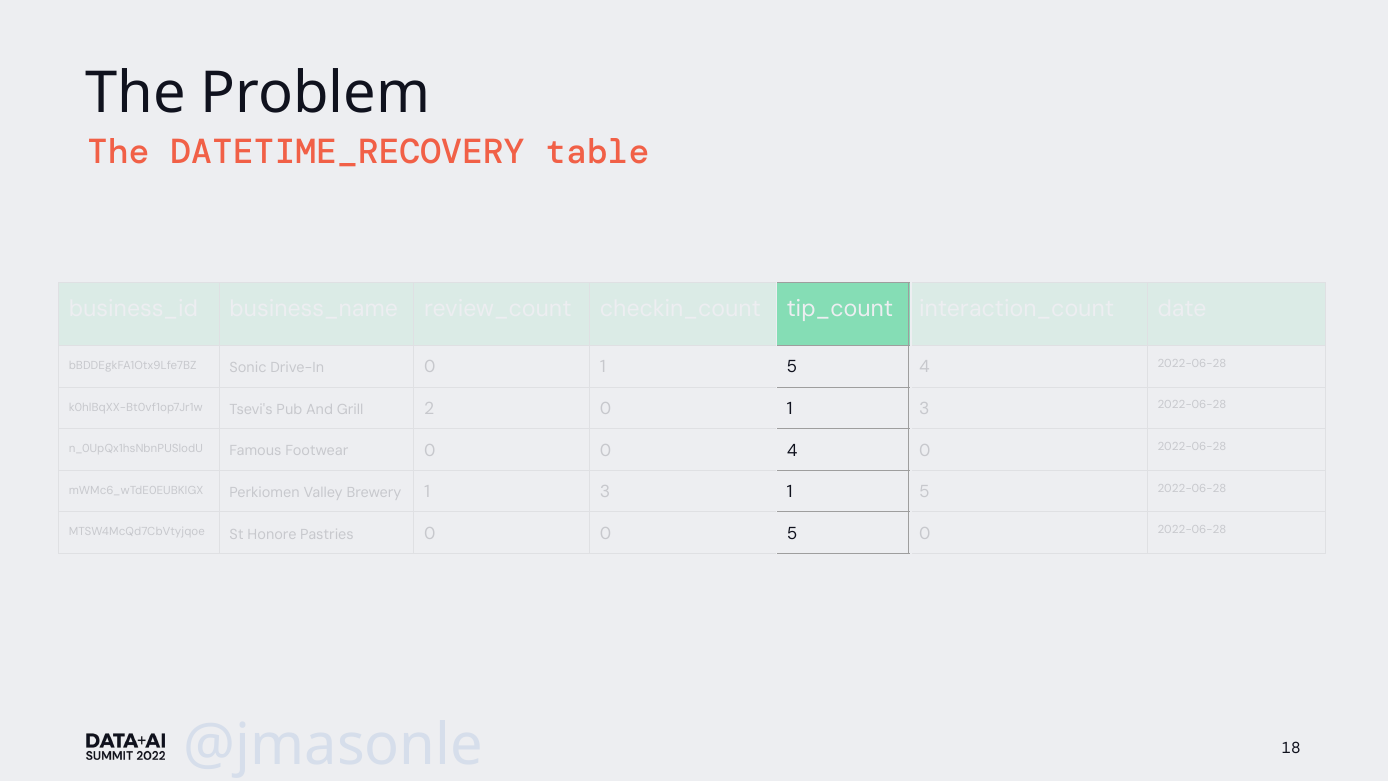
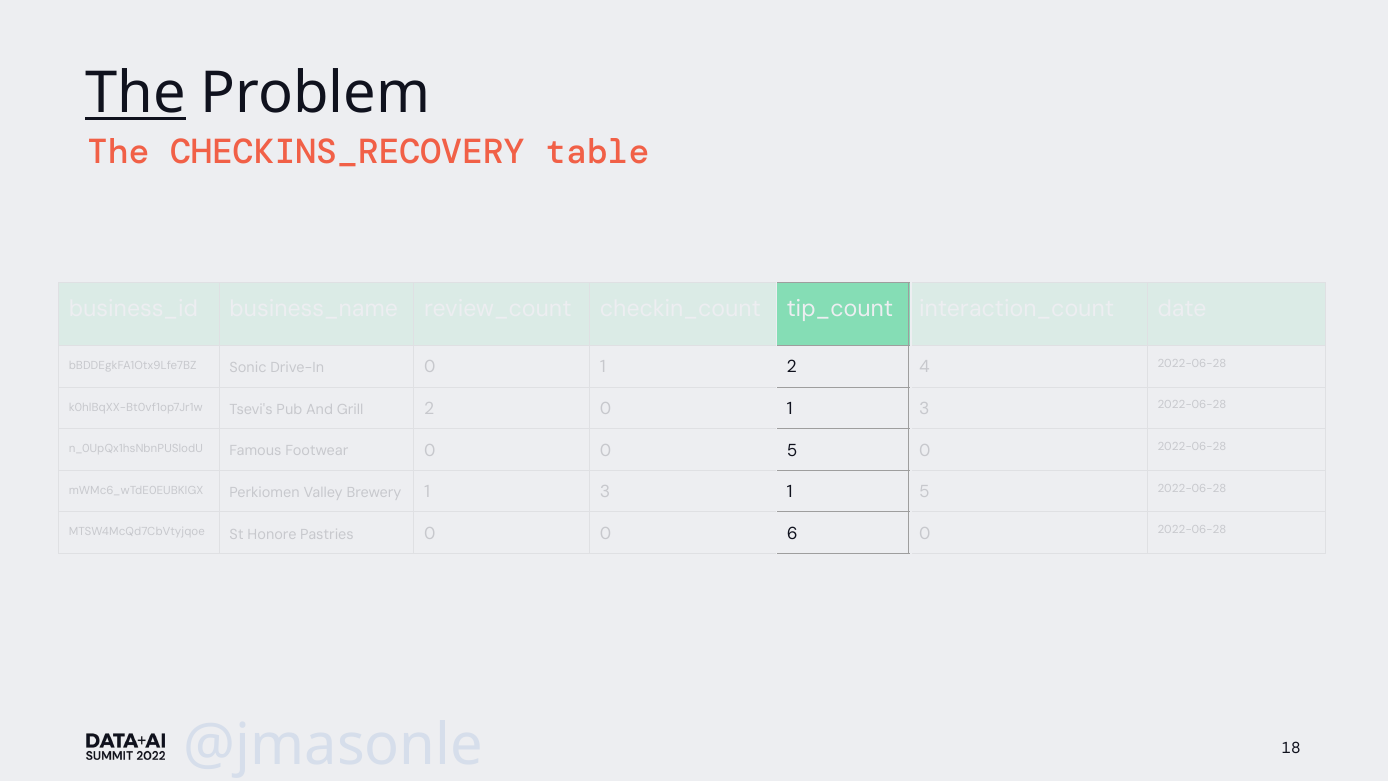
The at (135, 94) underline: none -> present
DATETIME_RECOVERY: DATETIME_RECOVERY -> CHECKINS_RECOVERY
5 at (792, 367): 5 -> 2
4 at (792, 450): 4 -> 5
5 at (792, 534): 5 -> 6
